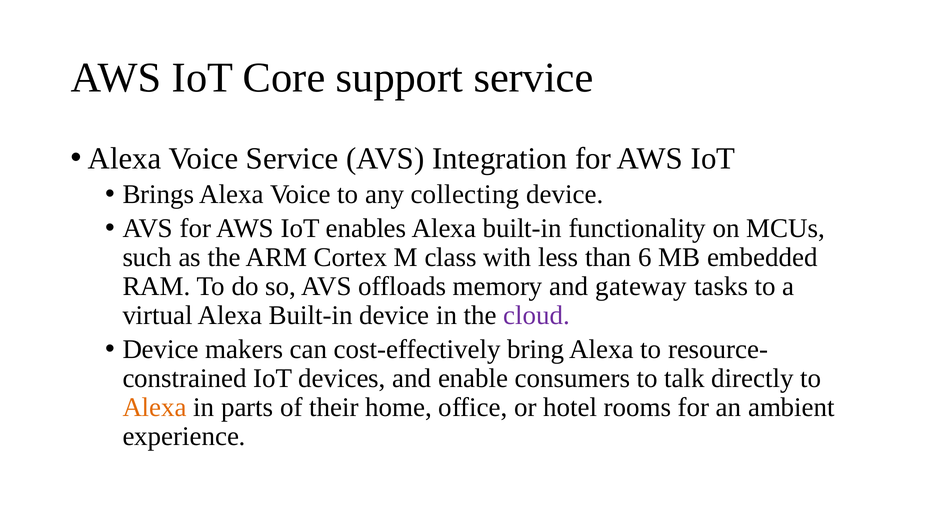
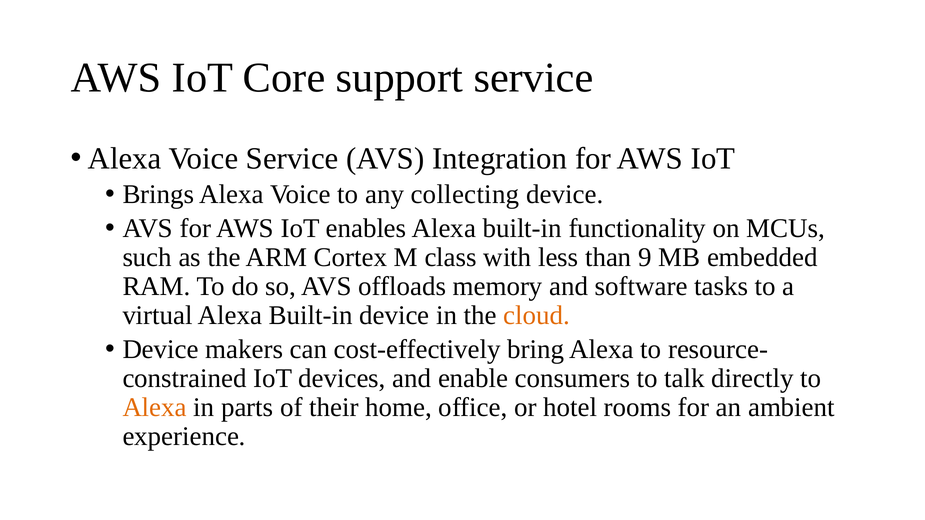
6: 6 -> 9
gateway: gateway -> software
cloud colour: purple -> orange
